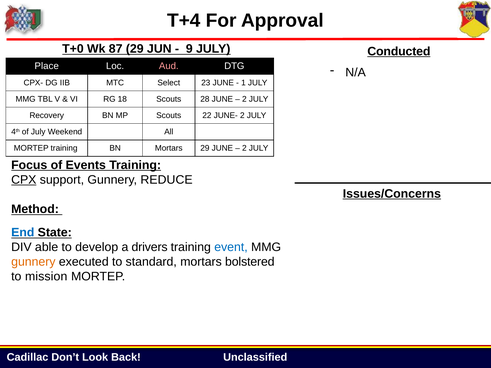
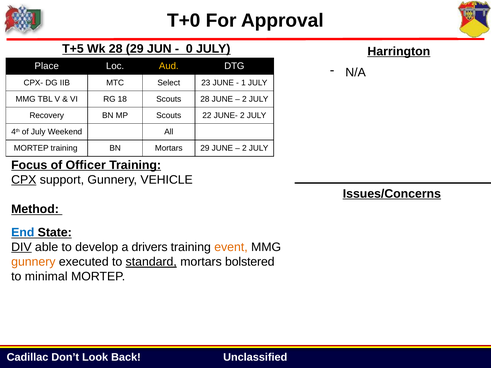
T+4: T+4 -> T+0
T+0: T+0 -> T+5
Wk 87: 87 -> 28
9: 9 -> 0
Conducted: Conducted -> Harrington
Aud colour: pink -> yellow
Events: Events -> Officer
REDUCE: REDUCE -> VEHICLE
DIV underline: none -> present
event colour: blue -> orange
standard underline: none -> present
mission: mission -> minimal
